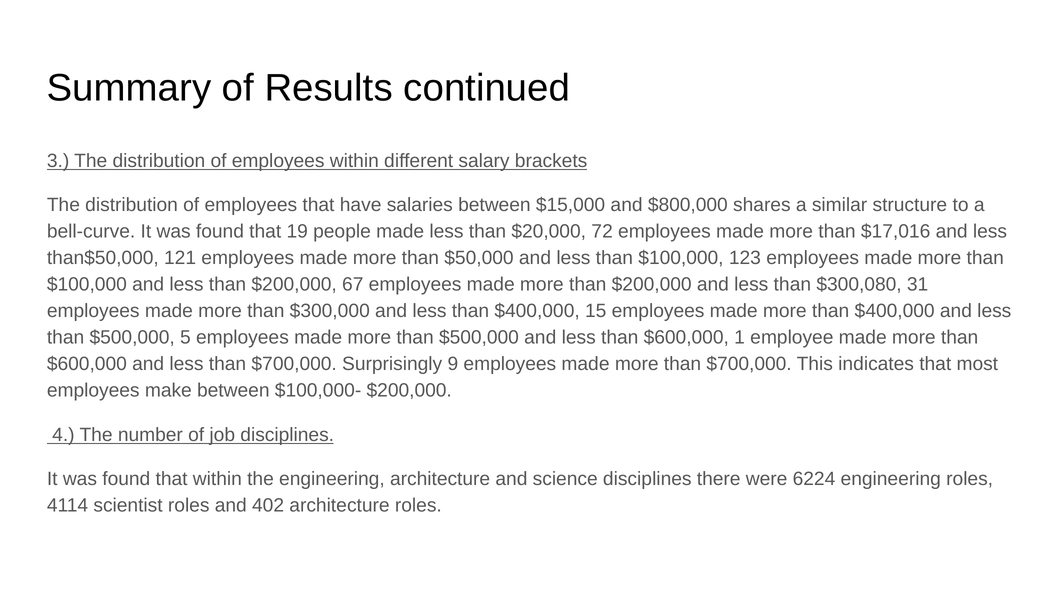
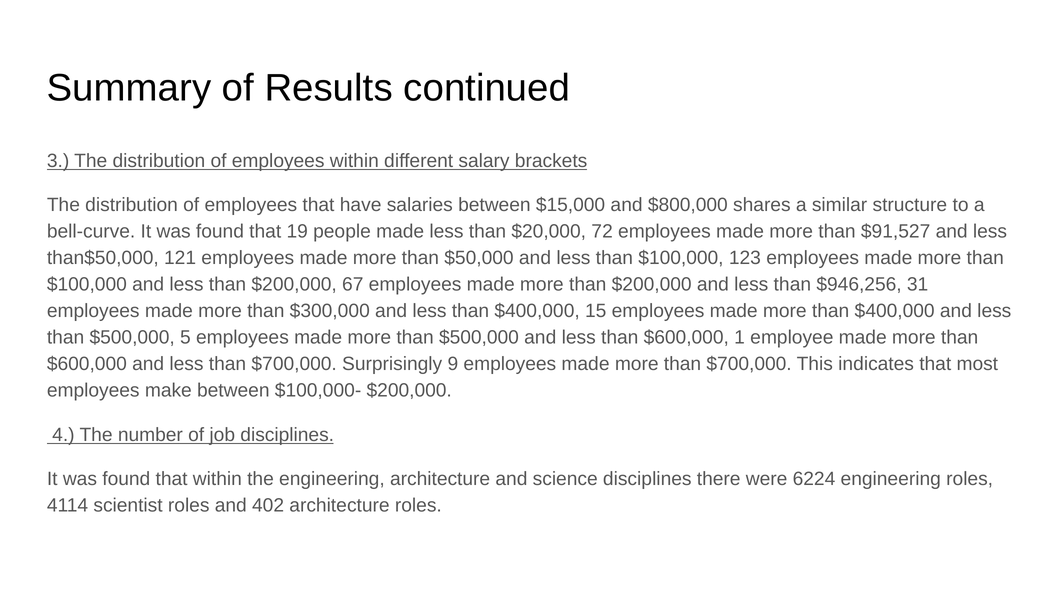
$17,016: $17,016 -> $91,527
$300,080: $300,080 -> $946,256
